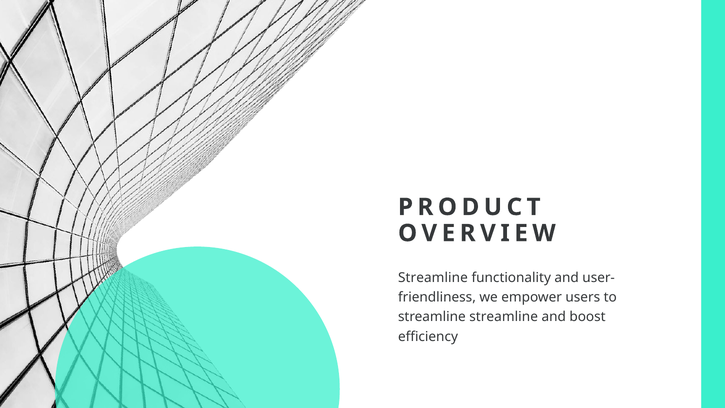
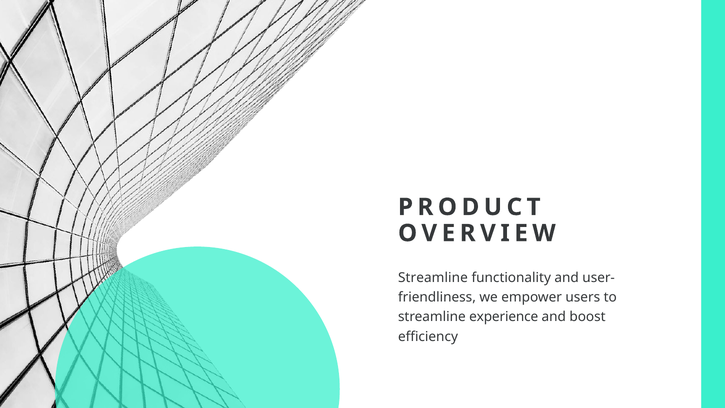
streamline streamline: streamline -> experience
